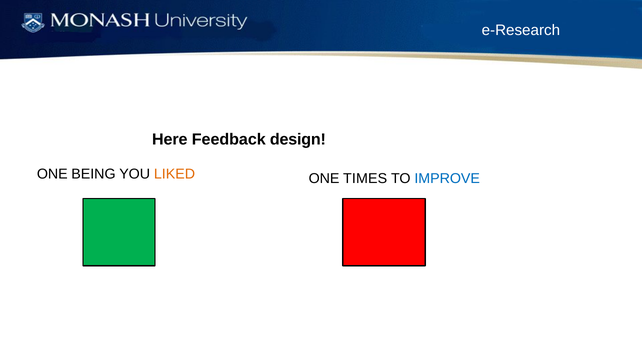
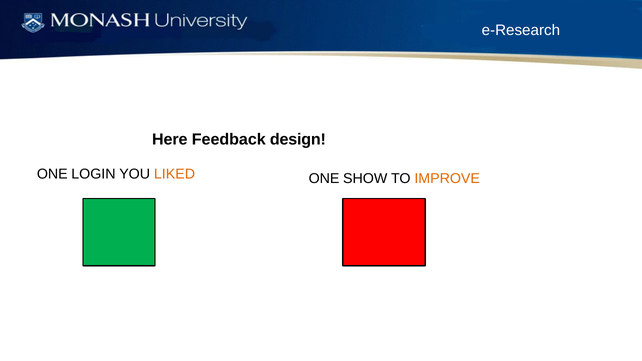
BEING: BEING -> LOGIN
TIMES: TIMES -> SHOW
IMPROVE colour: blue -> orange
